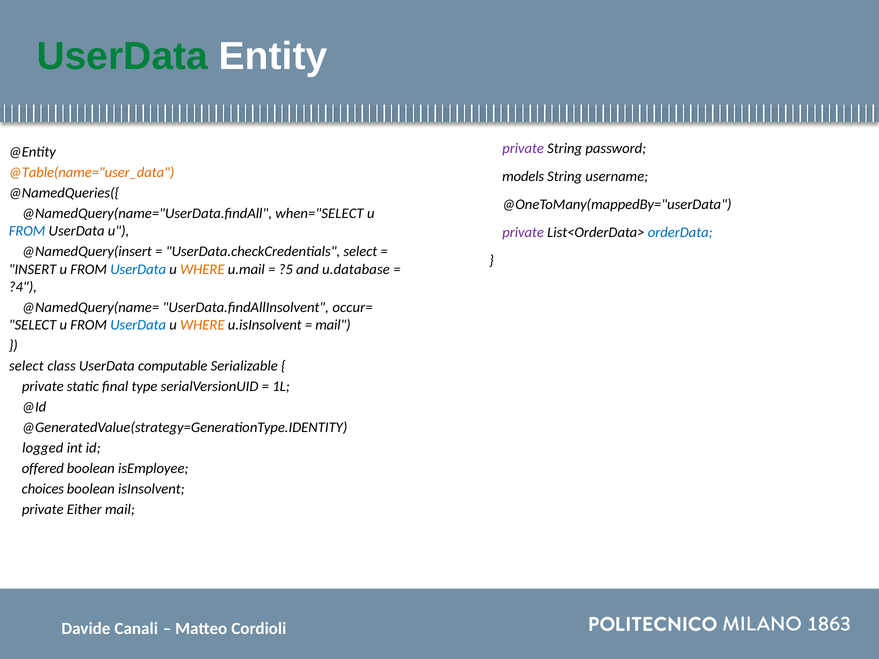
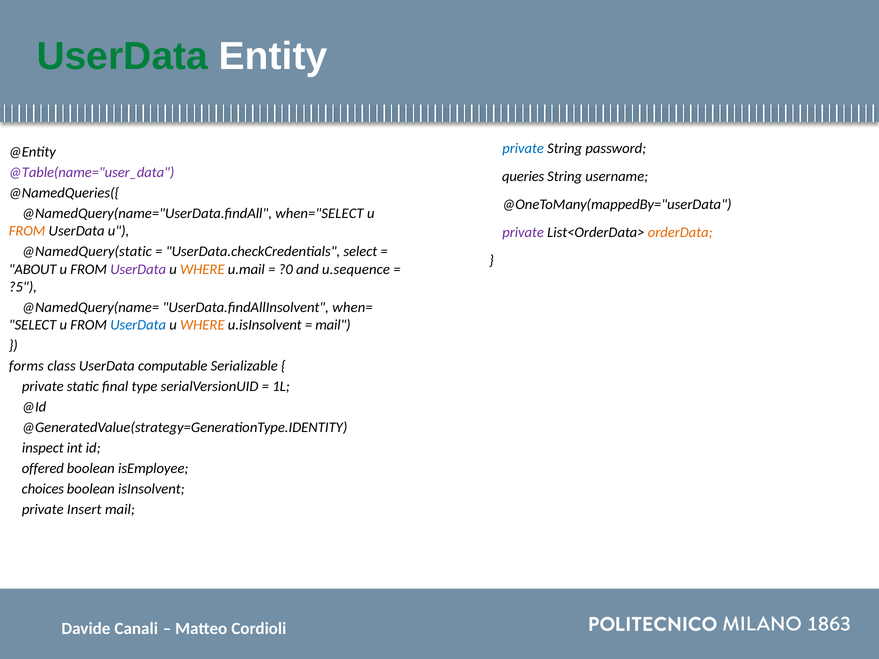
private at (523, 149) colour: purple -> blue
@Table(name="user_data colour: orange -> purple
models: models -> queries
FROM at (27, 231) colour: blue -> orange
orderData colour: blue -> orange
@NamedQuery(insert: @NamedQuery(insert -> @NamedQuery(static
INSERT: INSERT -> ABOUT
UserData at (138, 269) colour: blue -> purple
?5: ?5 -> ?0
u.database: u.database -> u.sequence
?4: ?4 -> ?5
occur=: occur= -> when=
select at (26, 366): select -> forms
logged: logged -> inspect
Either: Either -> Insert
